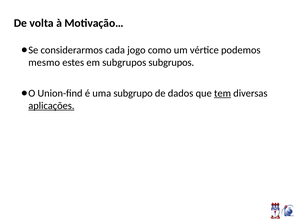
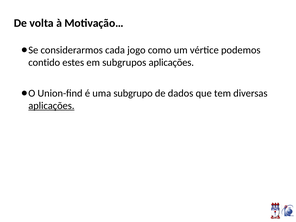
mesmo: mesmo -> contido
subgrupos subgrupos: subgrupos -> aplicações
tem underline: present -> none
